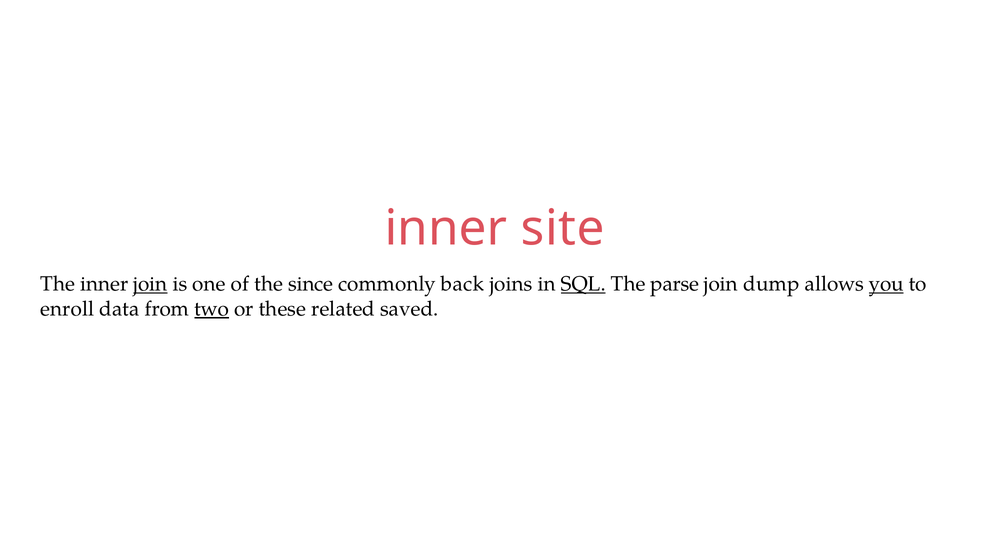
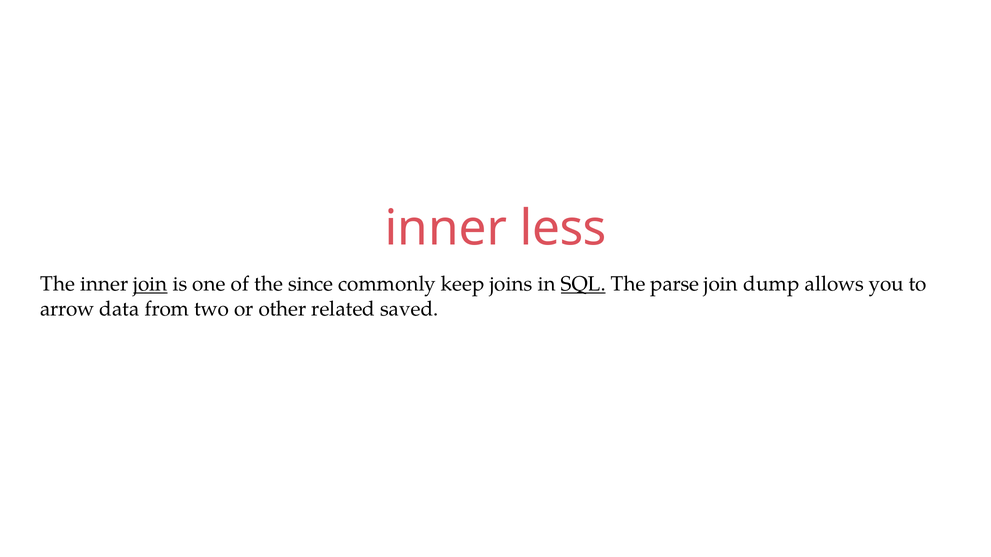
site: site -> less
back: back -> keep
you underline: present -> none
enroll: enroll -> arrow
two underline: present -> none
these: these -> other
